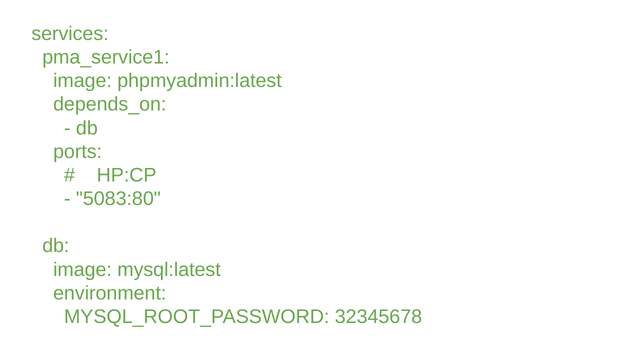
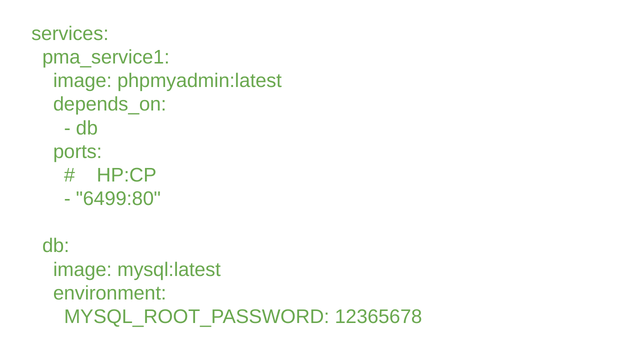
5083:80: 5083:80 -> 6499:80
32345678: 32345678 -> 12365678
